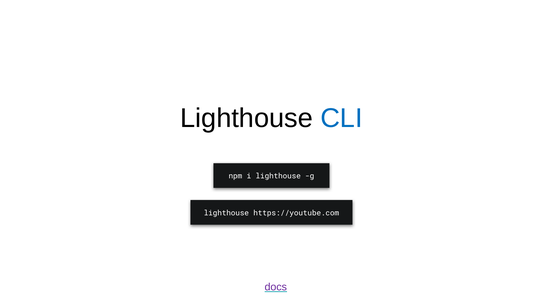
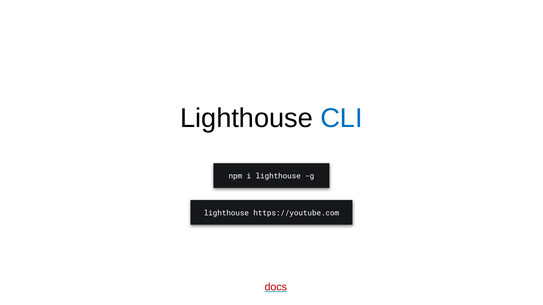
docs colour: purple -> red
